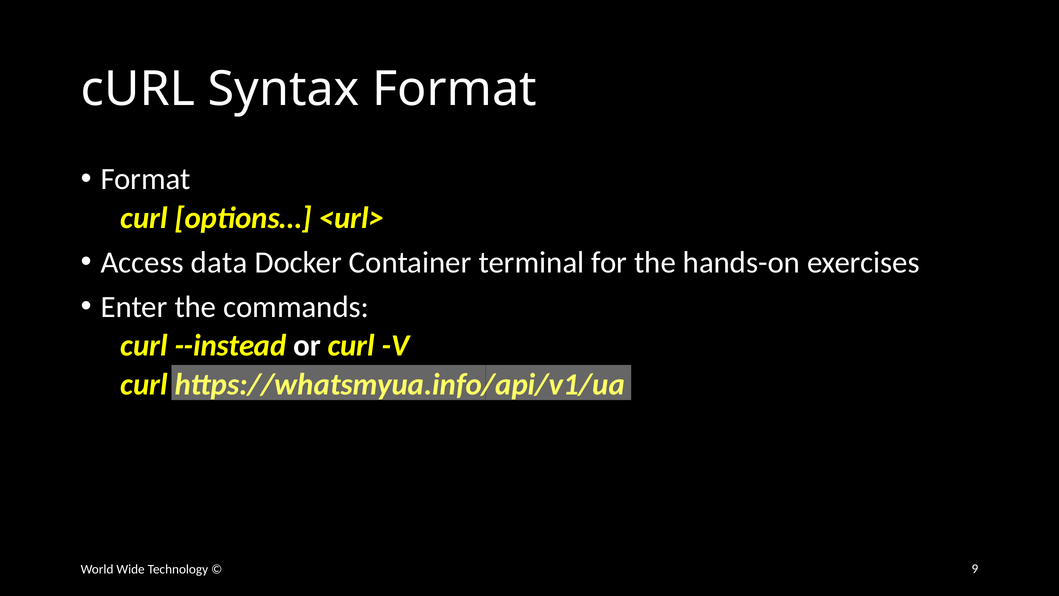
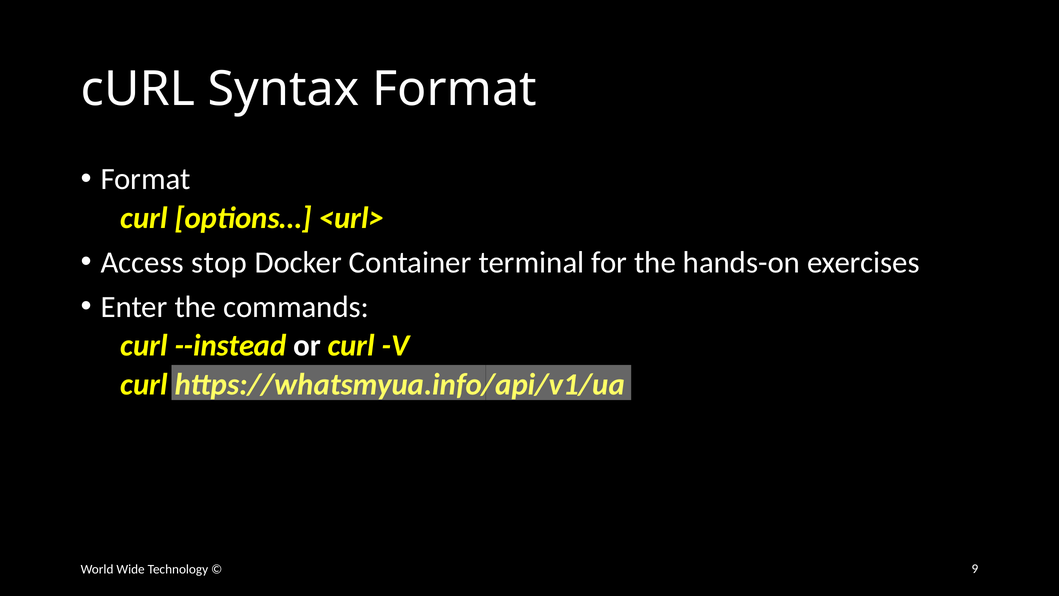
data: data -> stop
